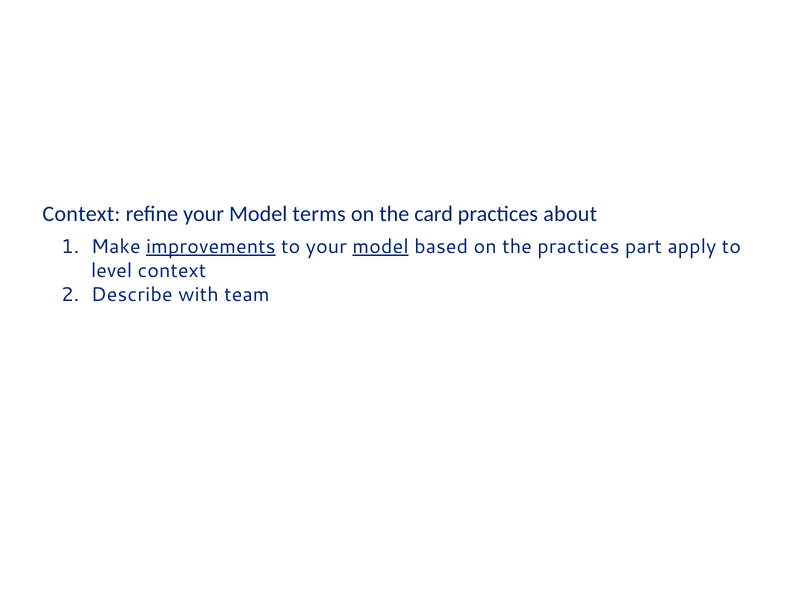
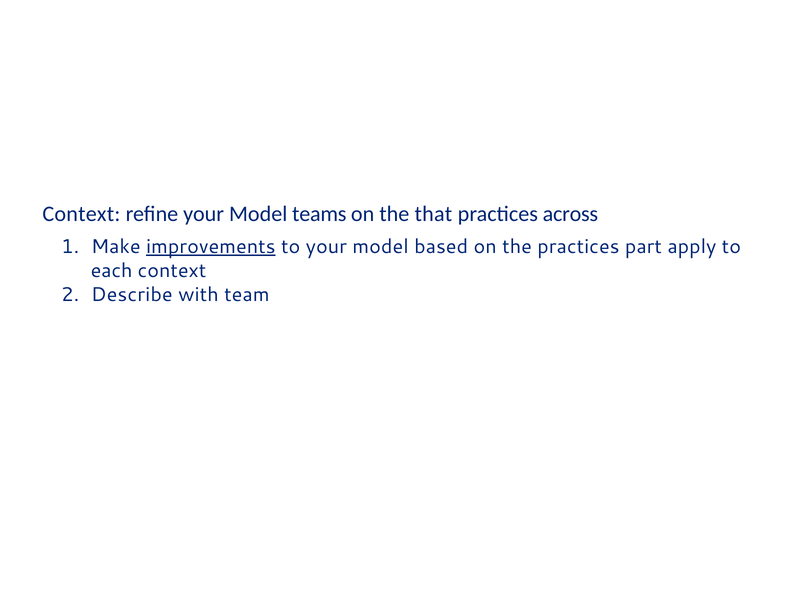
terms: terms -> teams
card: card -> that
about: about -> across
model at (381, 247) underline: present -> none
level: level -> each
